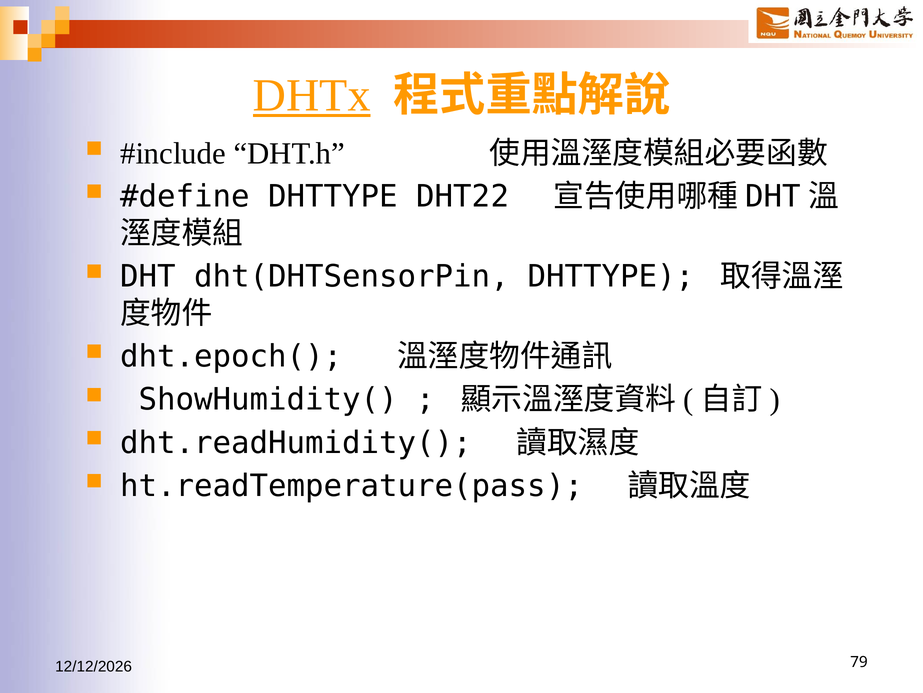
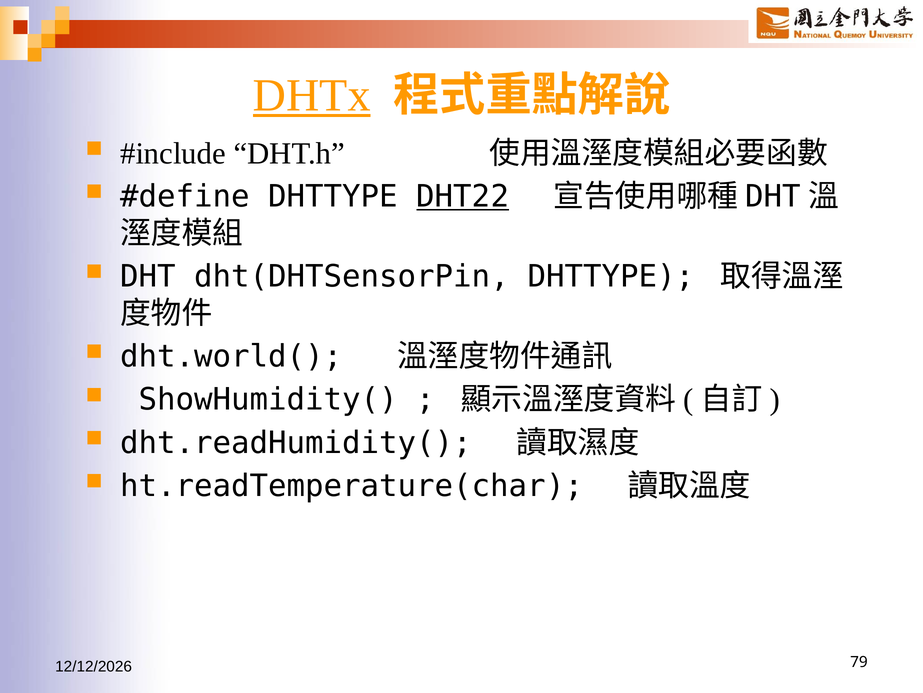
DHT22 underline: none -> present
dht.epoch(: dht.epoch( -> dht.world(
ht.readTemperature(pass: ht.readTemperature(pass -> ht.readTemperature(char
